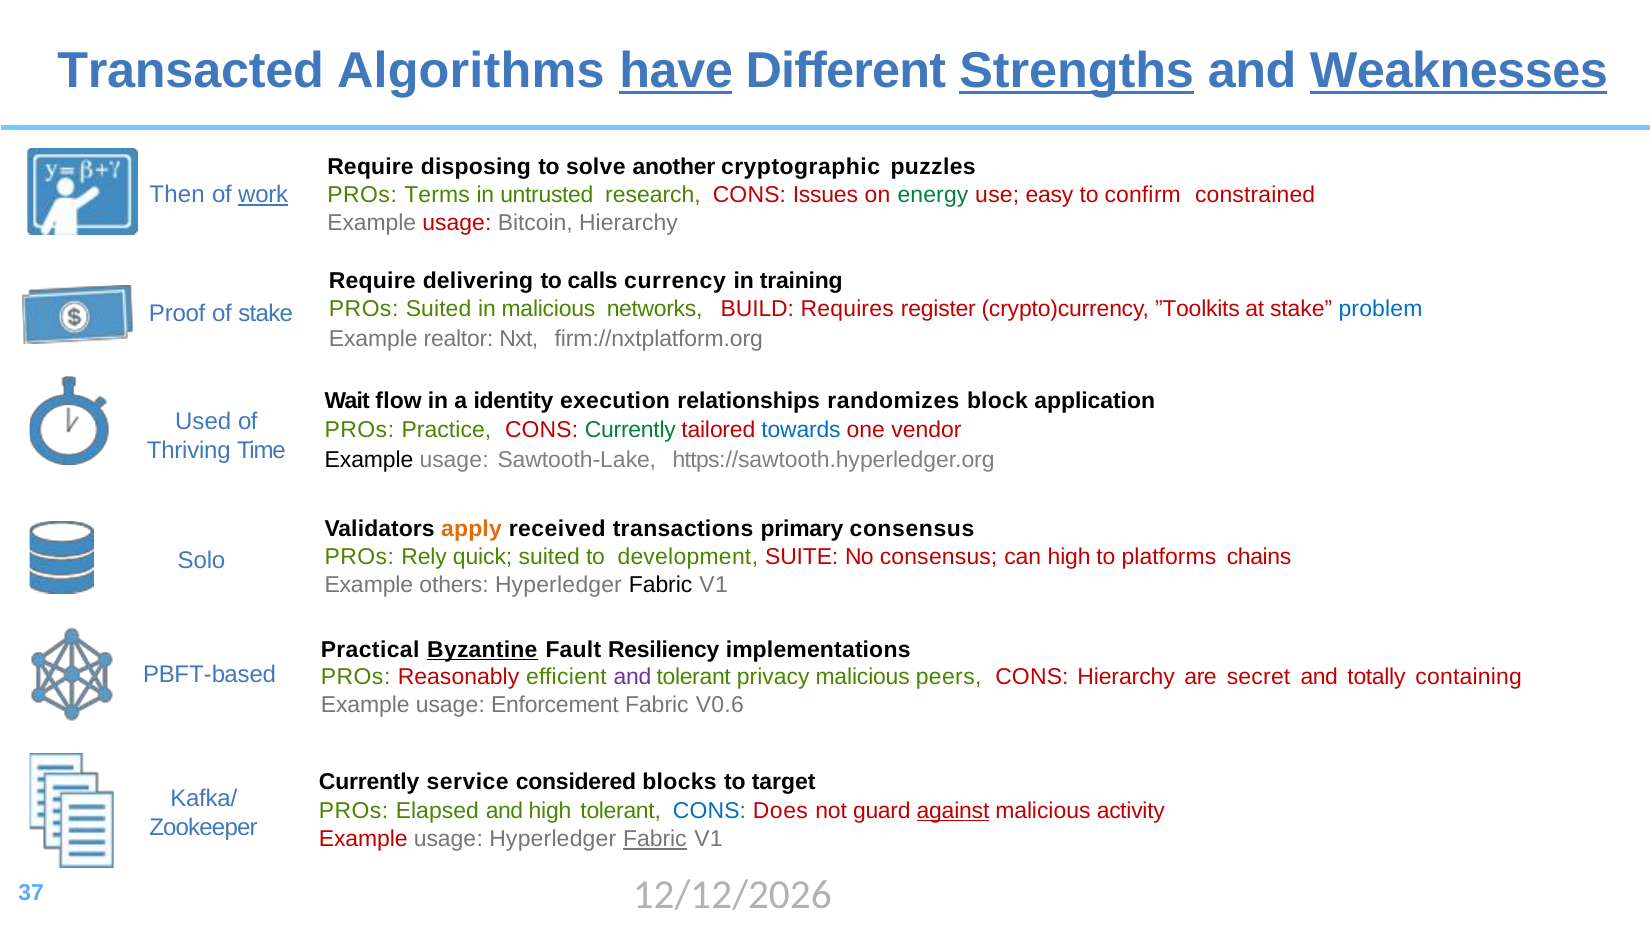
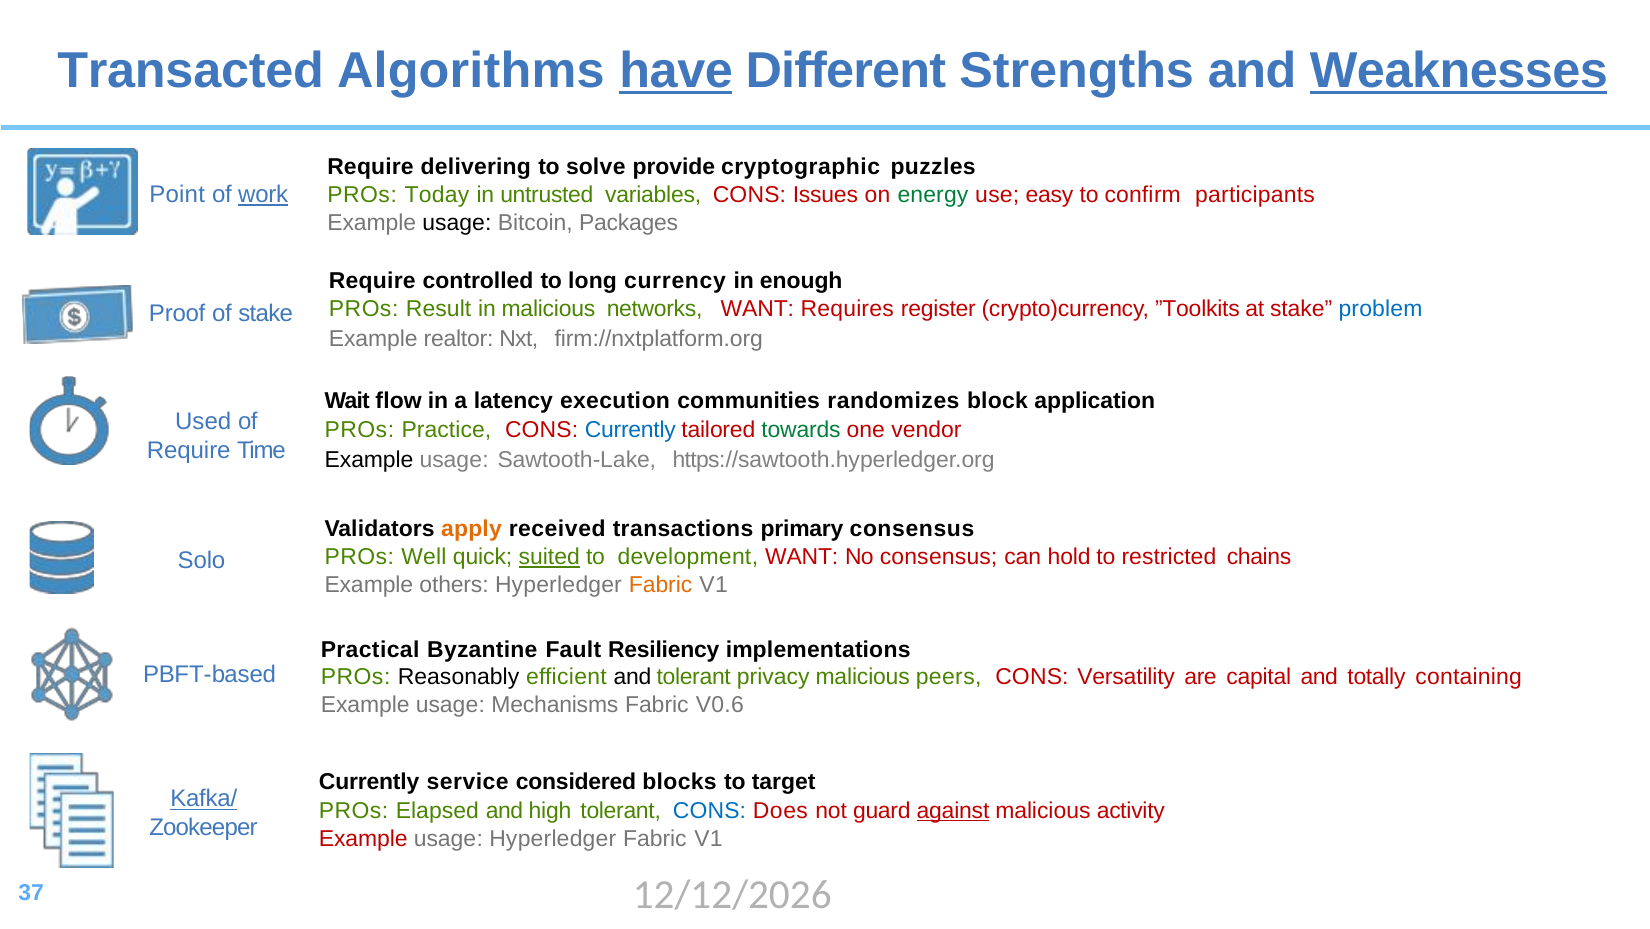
Strengths underline: present -> none
disposing: disposing -> delivering
another: another -> provide
Then: Then -> Point
Terms: Terms -> Today
research: research -> variables
constrained: constrained -> participants
usage at (457, 223) colour: red -> black
Bitcoin Hierarchy: Hierarchy -> Packages
delivering: delivering -> controlled
calls: calls -> long
training: training -> enough
PROs Suited: Suited -> Result
networks BUILD: BUILD -> WANT
identity: identity -> latency
relationships: relationships -> communities
Currently at (630, 430) colour: green -> blue
towards colour: blue -> green
Thriving at (189, 451): Thriving -> Require
Rely: Rely -> Well
suited at (549, 557) underline: none -> present
development SUITE: SUITE -> WANT
can high: high -> hold
platforms: platforms -> restricted
Fabric at (661, 586) colour: black -> orange
Byzantine underline: present -> none
Reasonably colour: red -> black
and at (632, 678) colour: purple -> black
CONS Hierarchy: Hierarchy -> Versatility
secret: secret -> capital
Enforcement: Enforcement -> Mechanisms
Kafka/ underline: none -> present
Fabric at (655, 839) underline: present -> none
